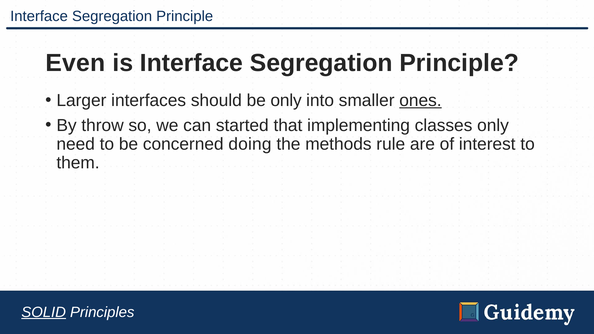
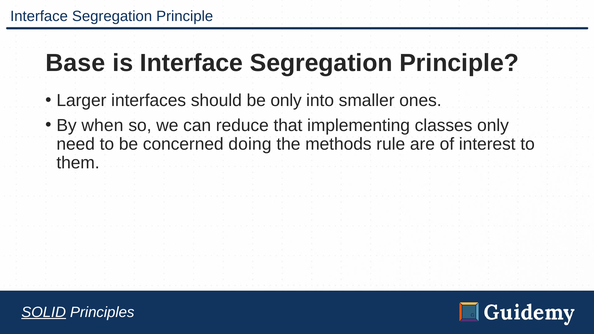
Even: Even -> Base
ones underline: present -> none
throw: throw -> when
started: started -> reduce
